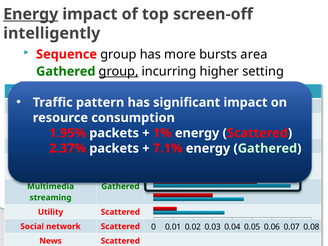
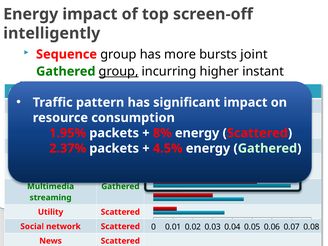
Energy at (31, 14) underline: present -> none
area: area -> joint
setting: setting -> instant
1%: 1% -> 8%
7.1%: 7.1% -> 4.5%
